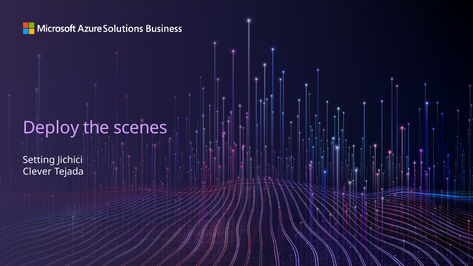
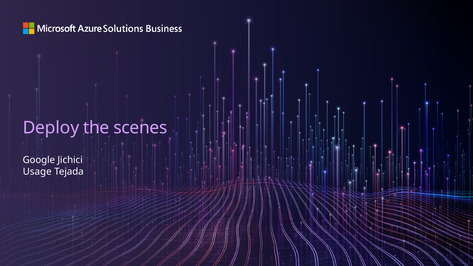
Setting: Setting -> Google
Clever: Clever -> Usage
